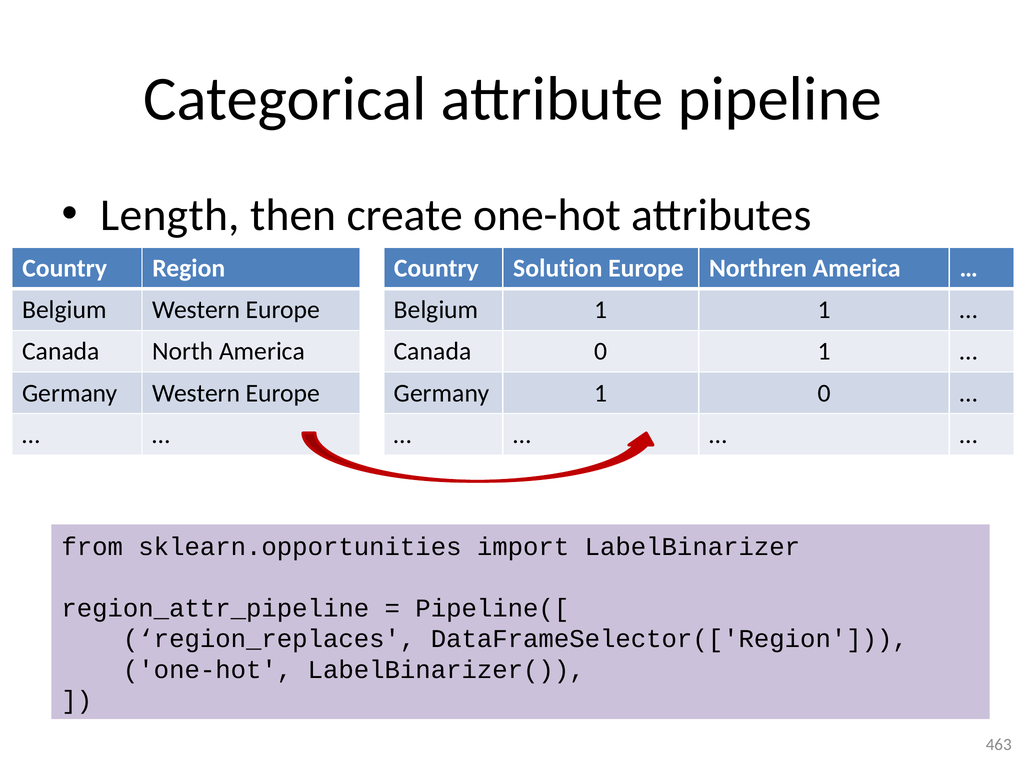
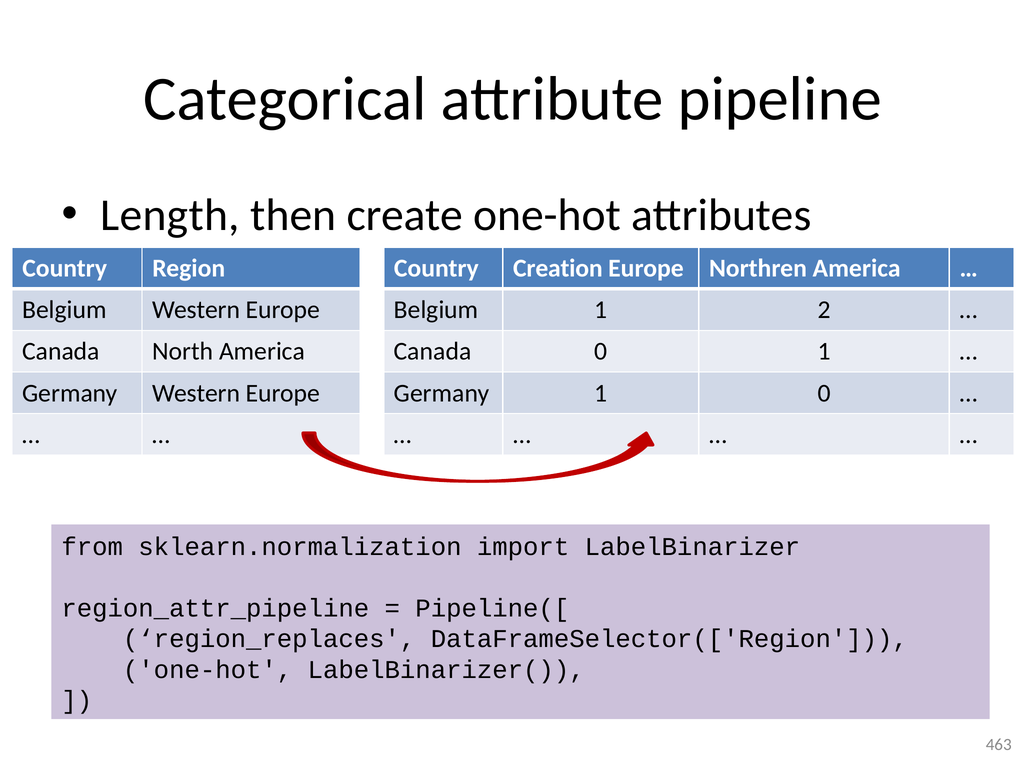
Solution: Solution -> Creation
1 1: 1 -> 2
sklearn.opportunities: sklearn.opportunities -> sklearn.normalization
